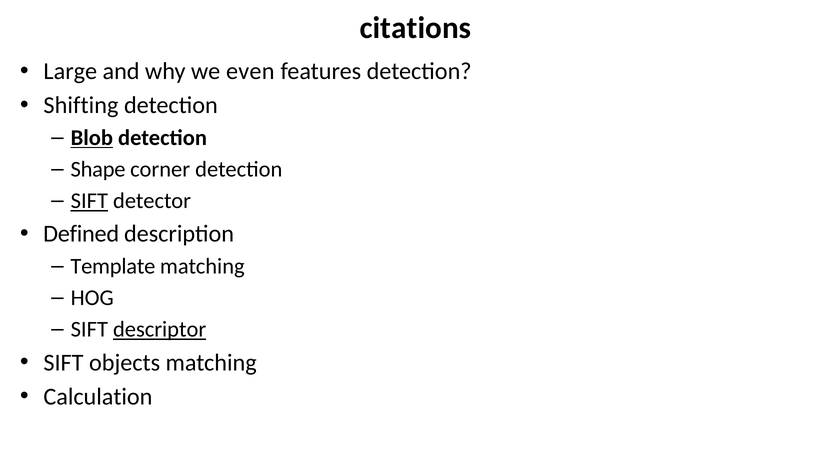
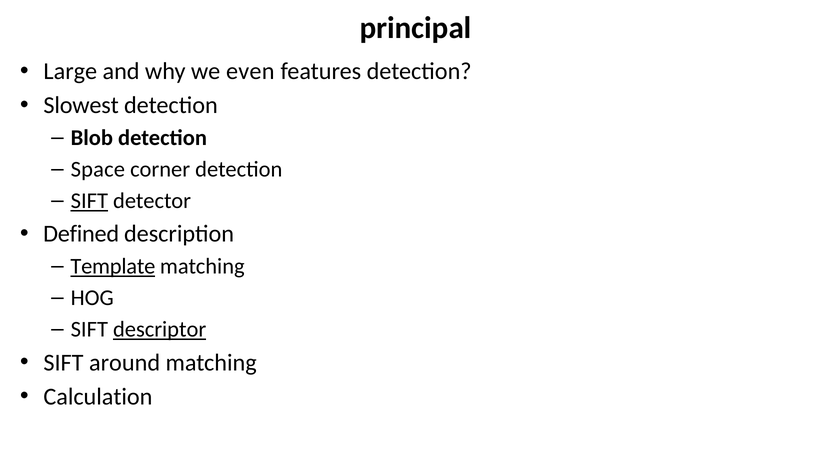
citations: citations -> principal
Shifting: Shifting -> Slowest
Blob underline: present -> none
Shape: Shape -> Space
Template underline: none -> present
objects: objects -> around
